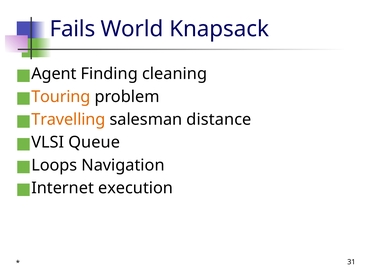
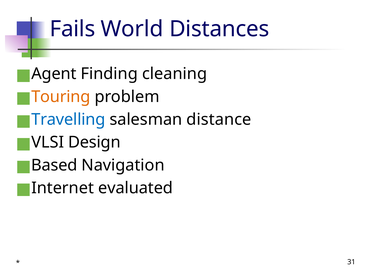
Knapsack: Knapsack -> Distances
Travelling colour: orange -> blue
Queue: Queue -> Design
Loops: Loops -> Based
execution: execution -> evaluated
